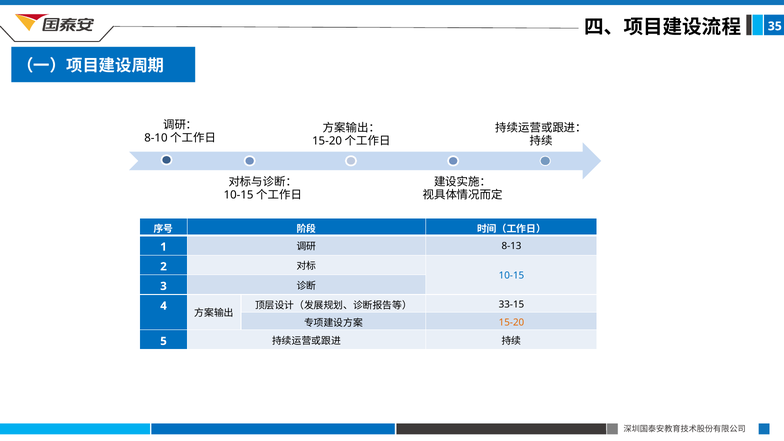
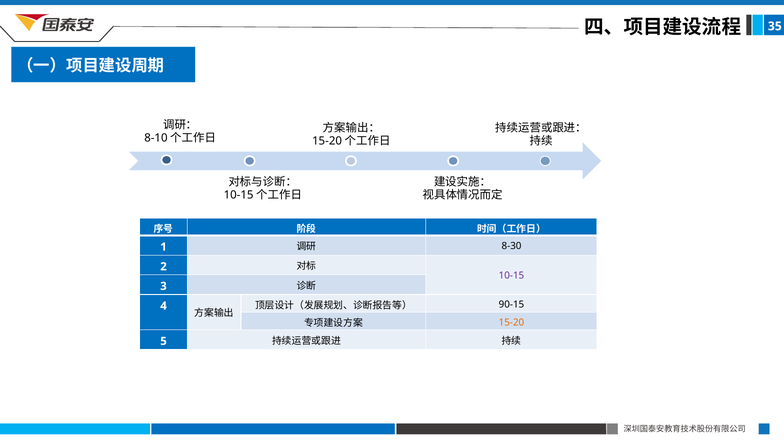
8-13: 8-13 -> 8-30
10-15 colour: blue -> purple
33-15: 33-15 -> 90-15
